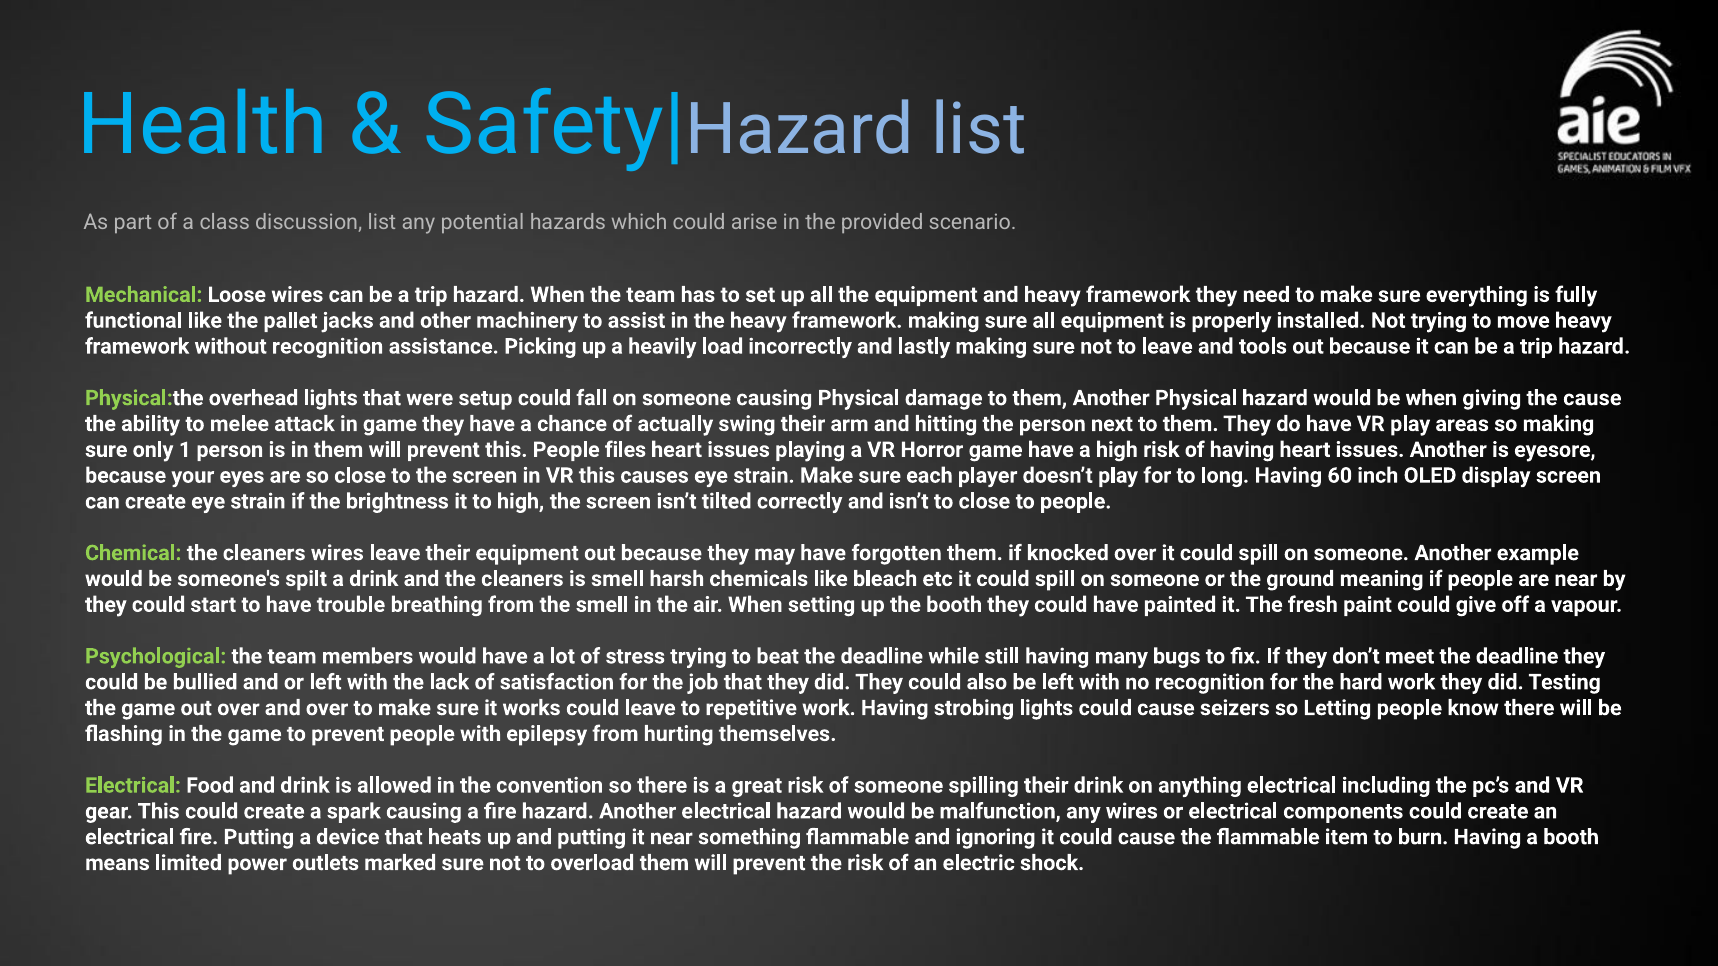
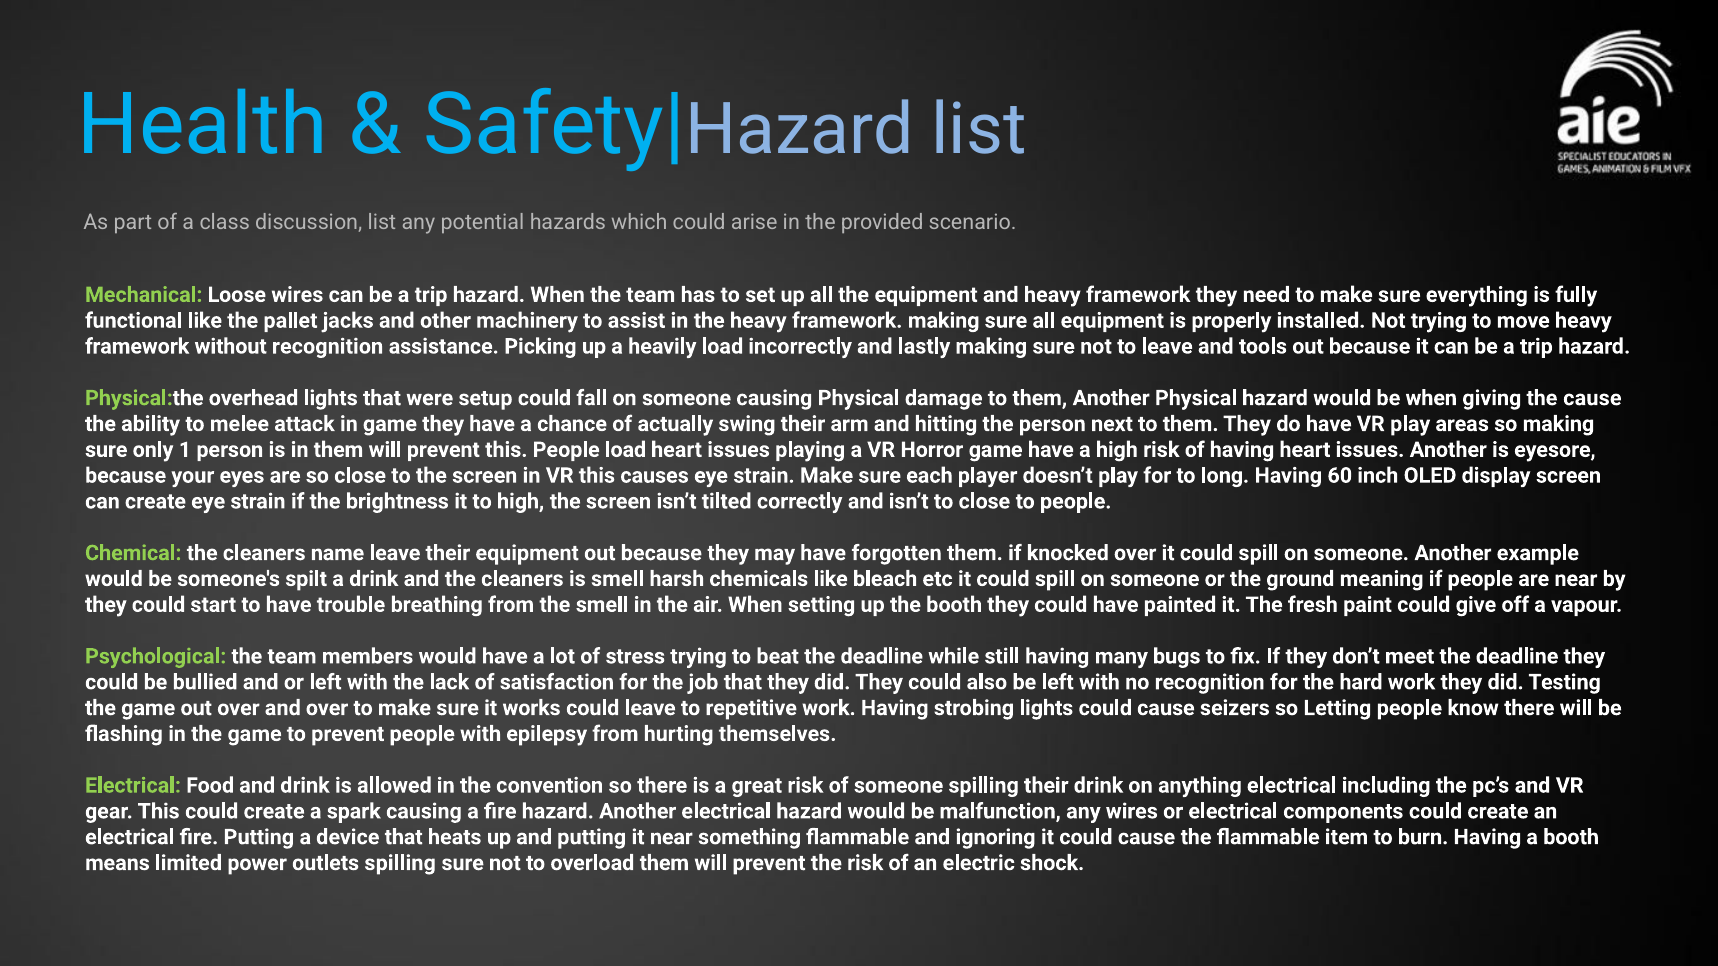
People files: files -> load
cleaners wires: wires -> name
outlets marked: marked -> spilling
